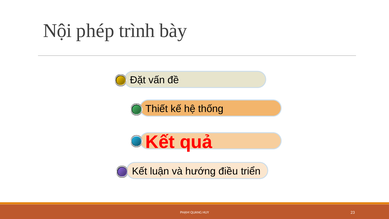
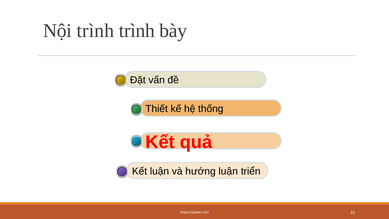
Nội phép: phép -> trình
hướng điều: điều -> luận
